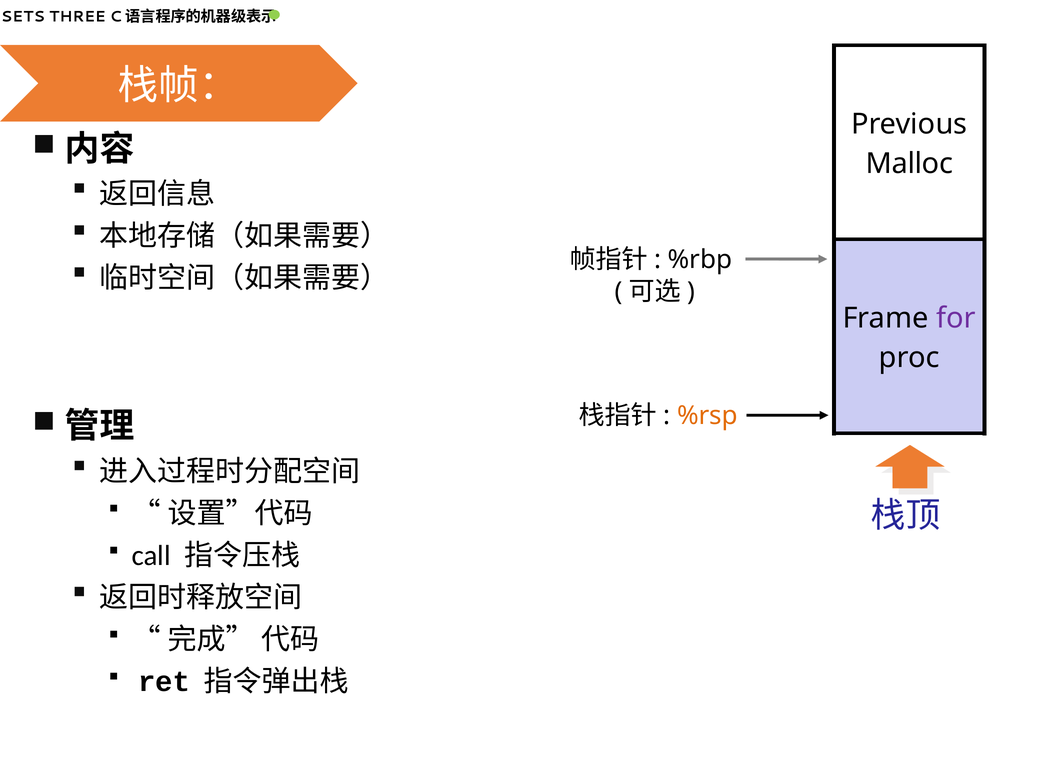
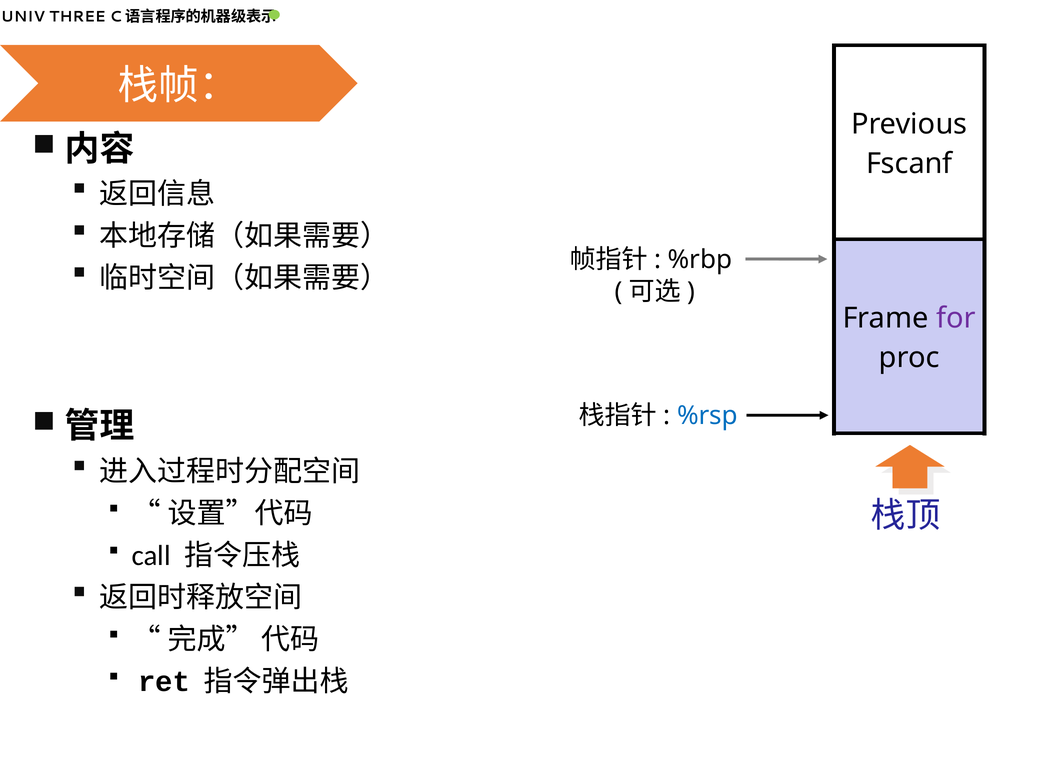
SETS: SETS -> UNIV
Malloc: Malloc -> Fscanf
%rsp colour: orange -> blue
